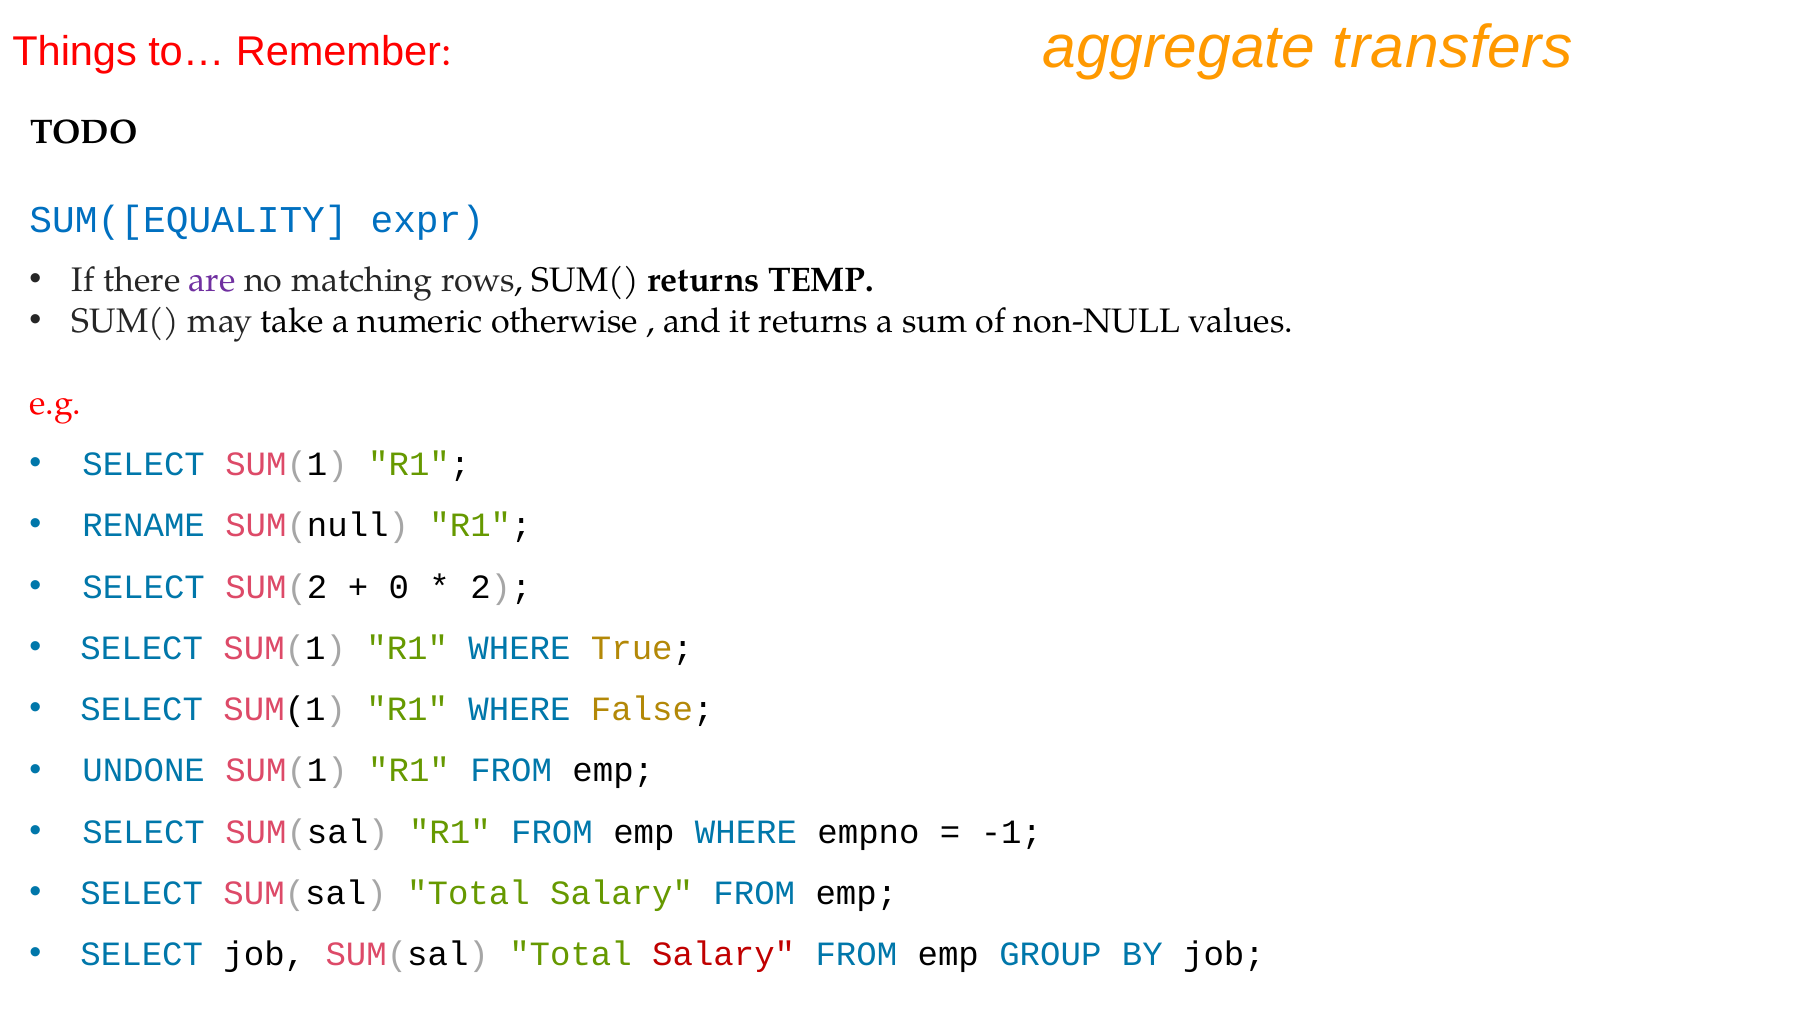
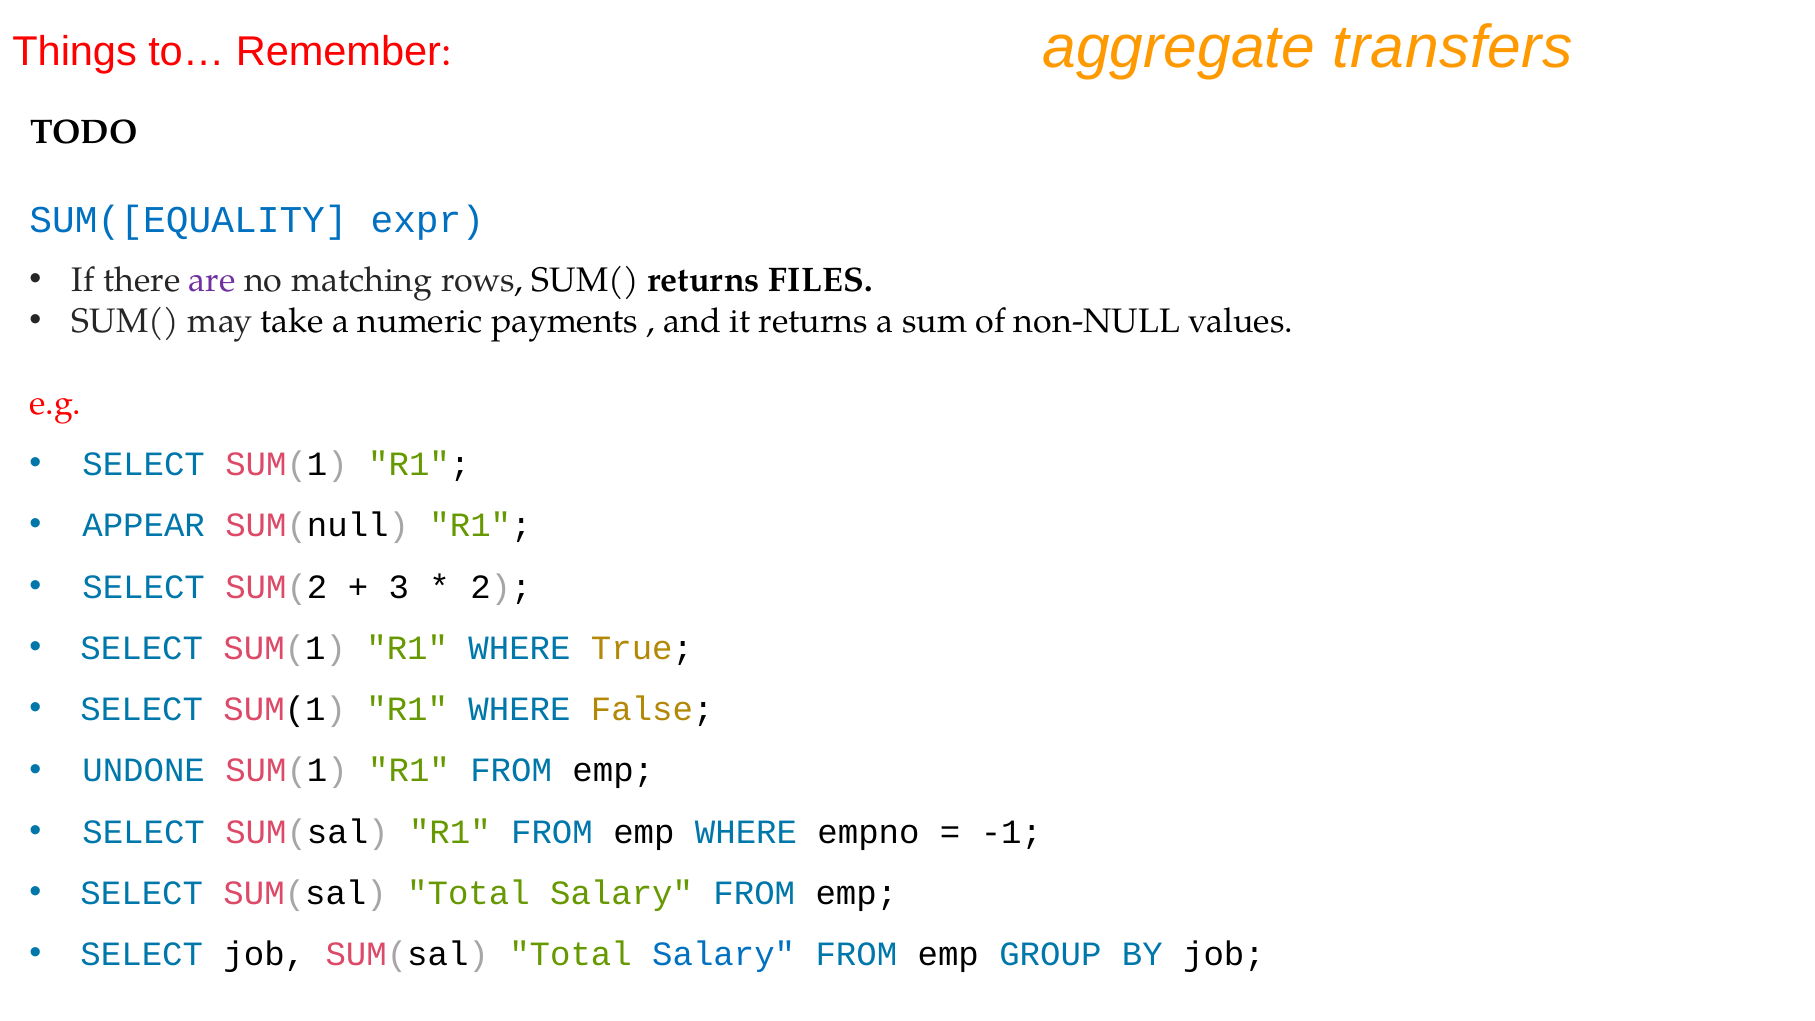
TEMP: TEMP -> FILES
otherwise: otherwise -> payments
RENAME: RENAME -> APPEAR
0: 0 -> 3
Salary at (724, 954) colour: red -> blue
